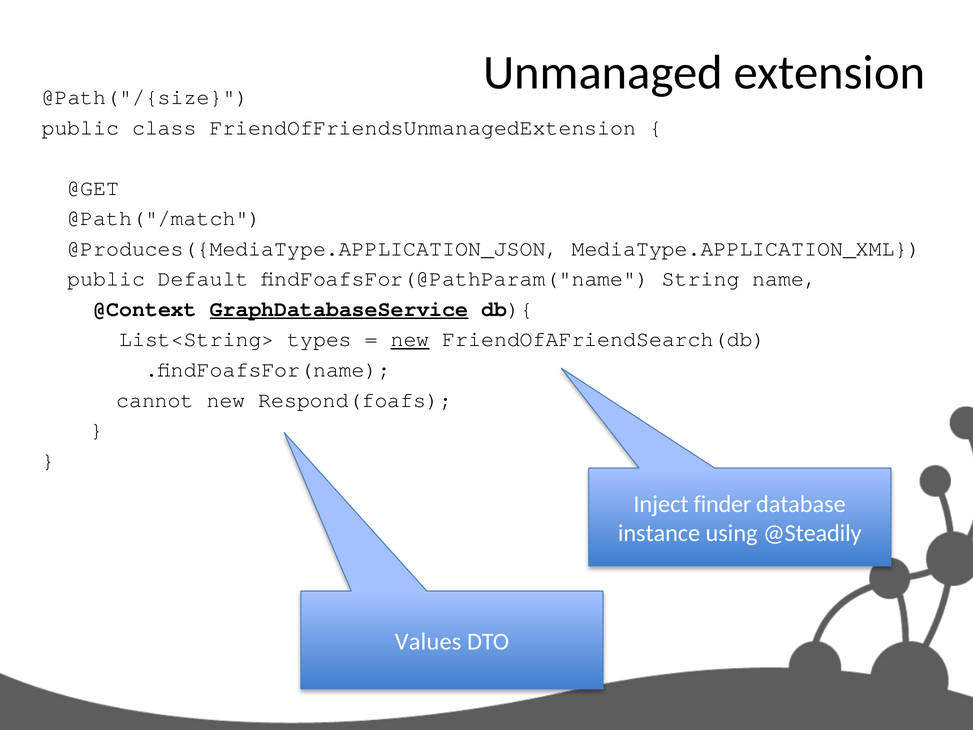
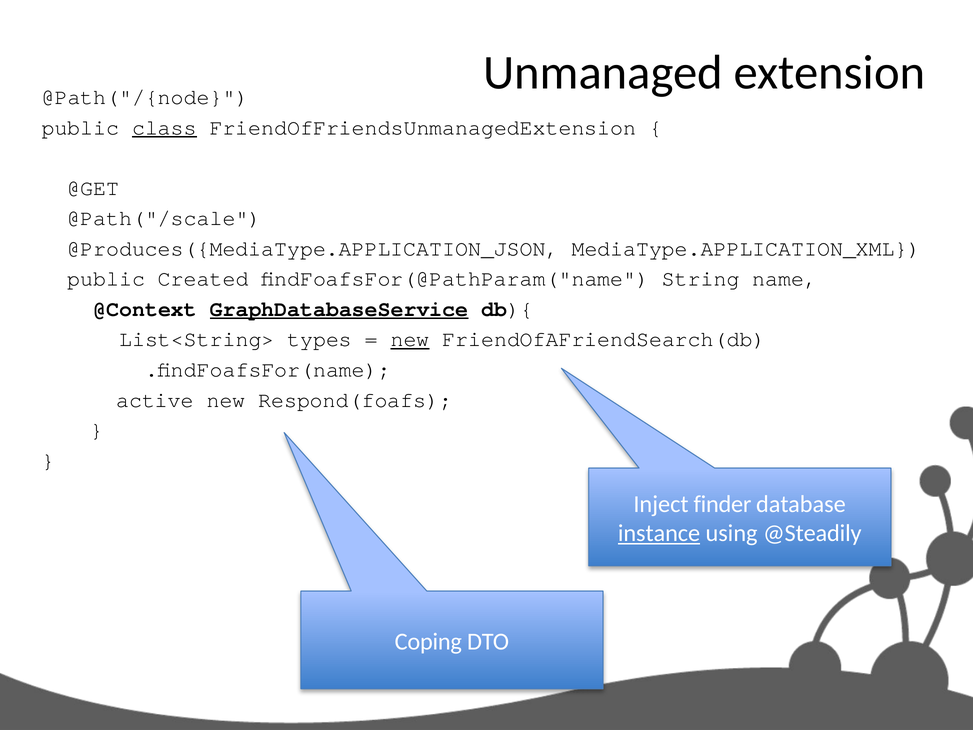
@Path("/{size: @Path("/{size -> @Path("/{node
class underline: none -> present
@Path("/match: @Path("/match -> @Path("/scale
Default: Default -> Created
cannot: cannot -> active
instance underline: none -> present
Values: Values -> Coping
